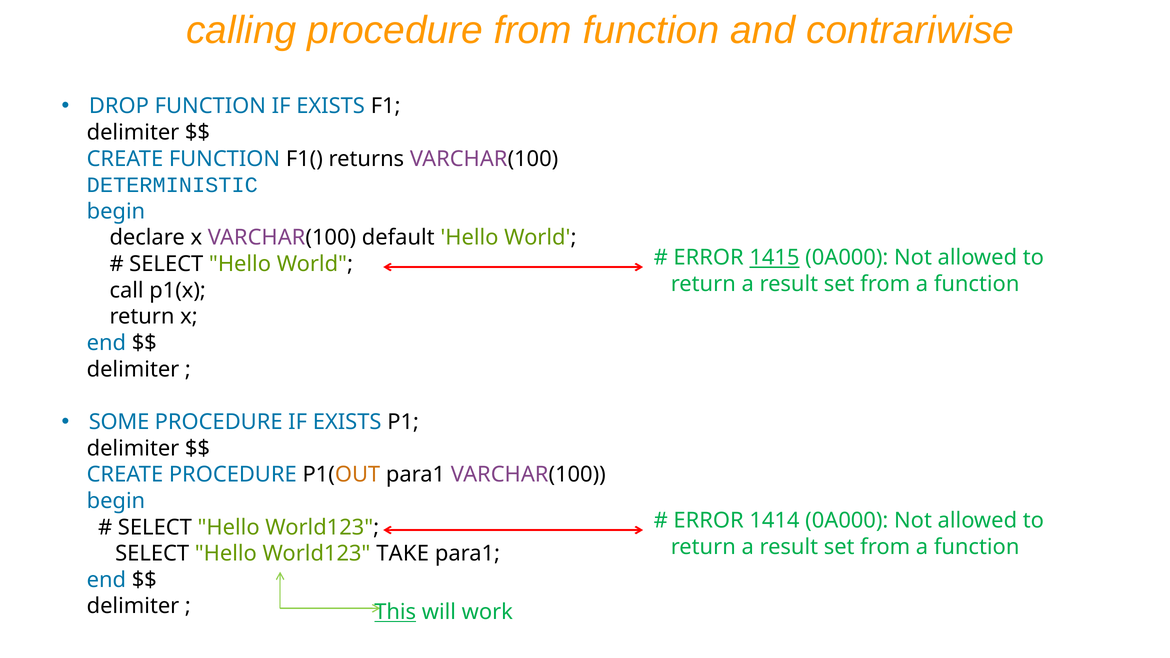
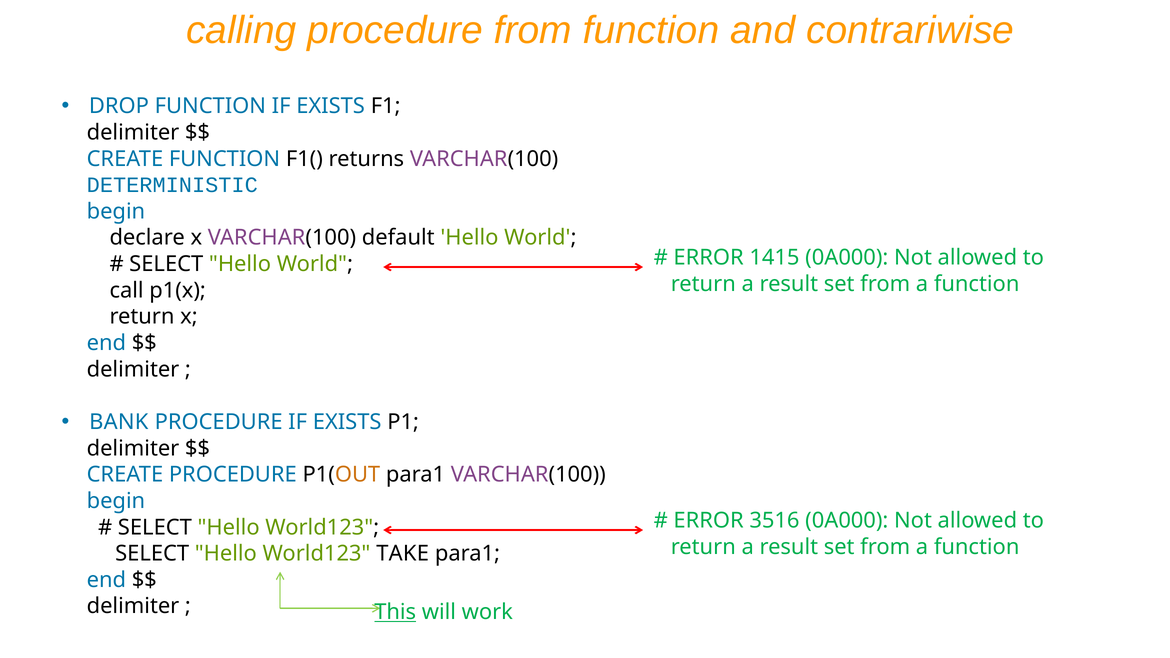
1415 underline: present -> none
SOME: SOME -> BANK
1414: 1414 -> 3516
